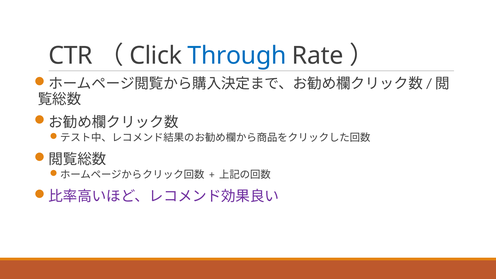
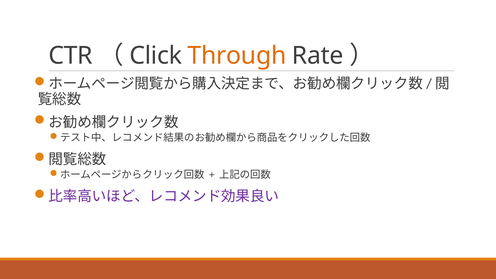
Through colour: blue -> orange
